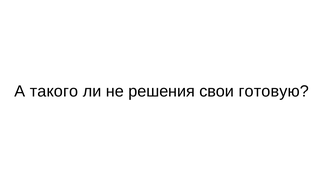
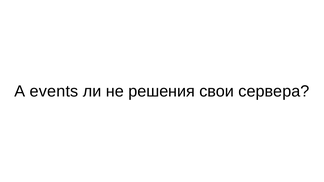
такого: такого -> events
готовую: готовую -> сервера
